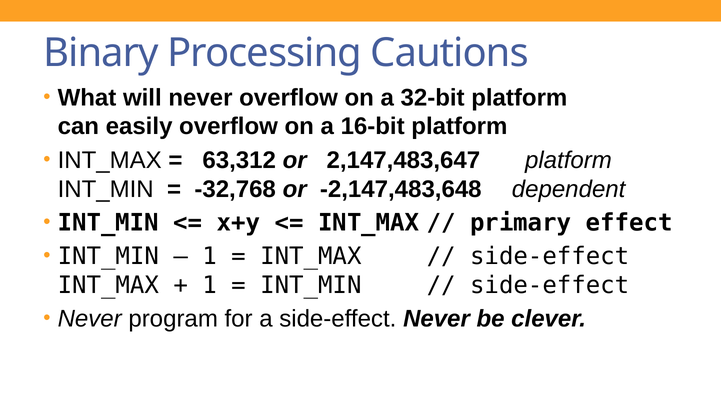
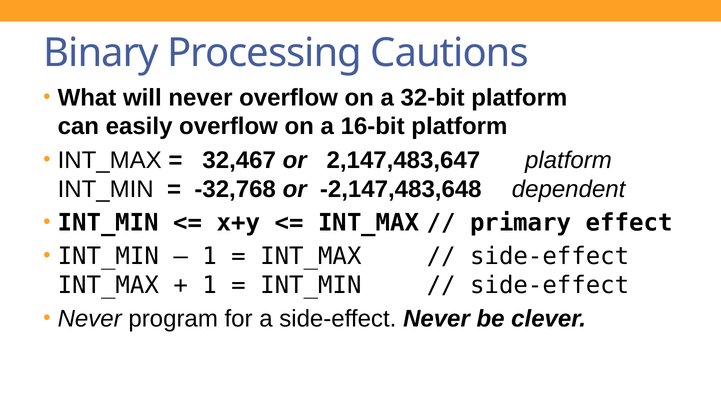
63,312: 63,312 -> 32,467
